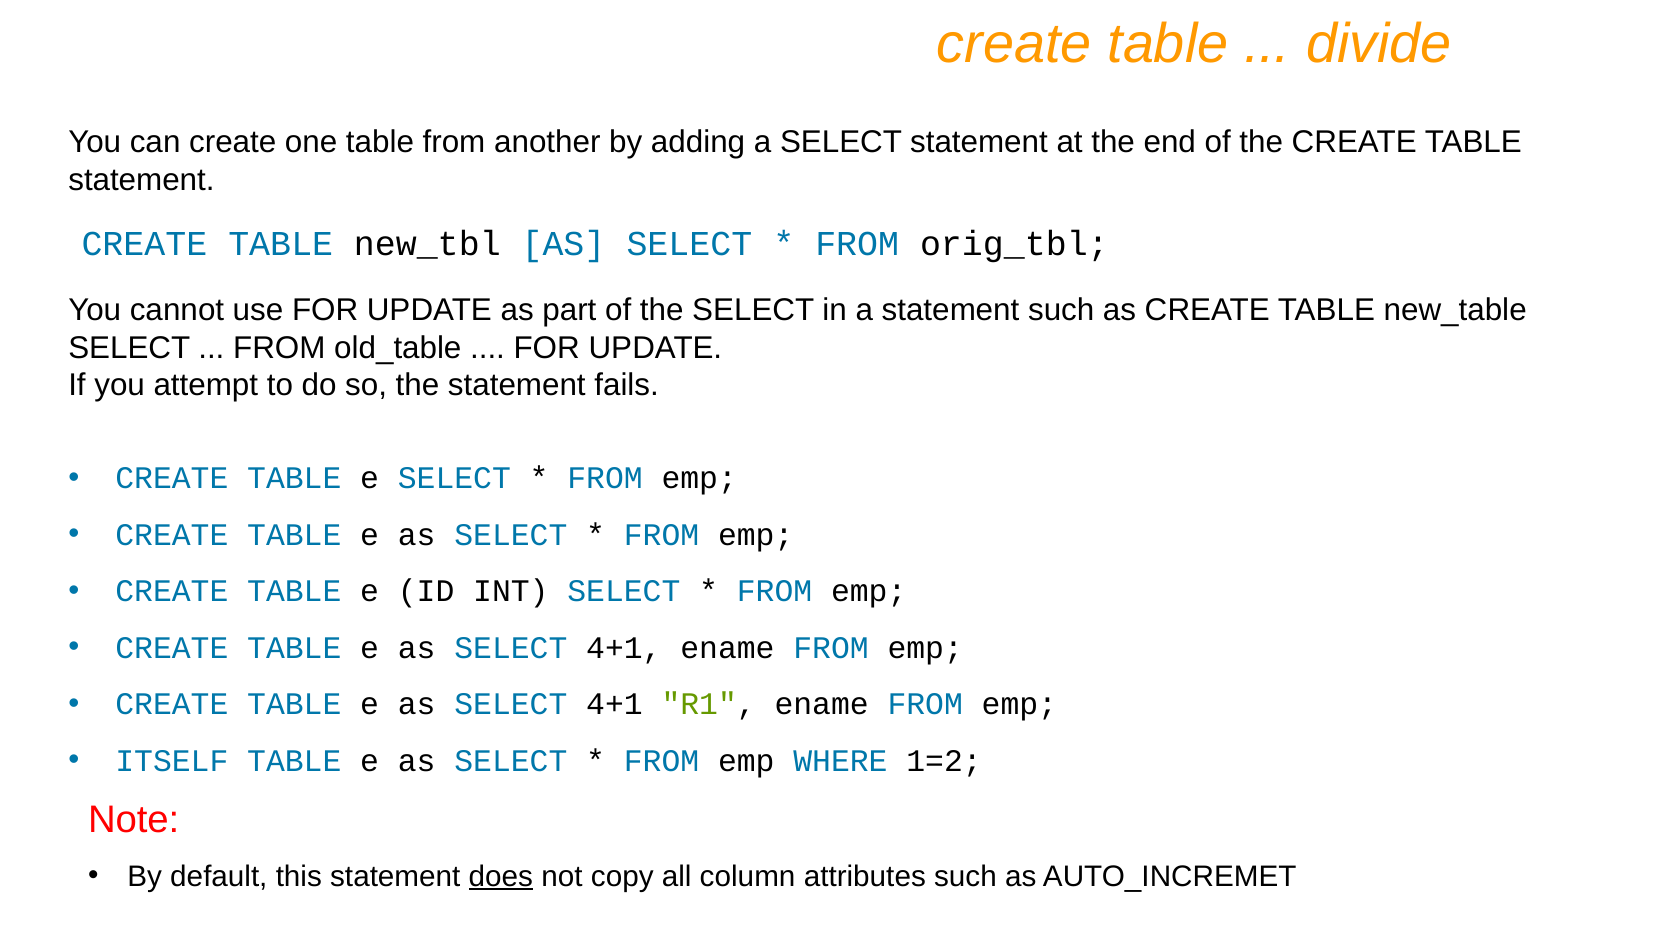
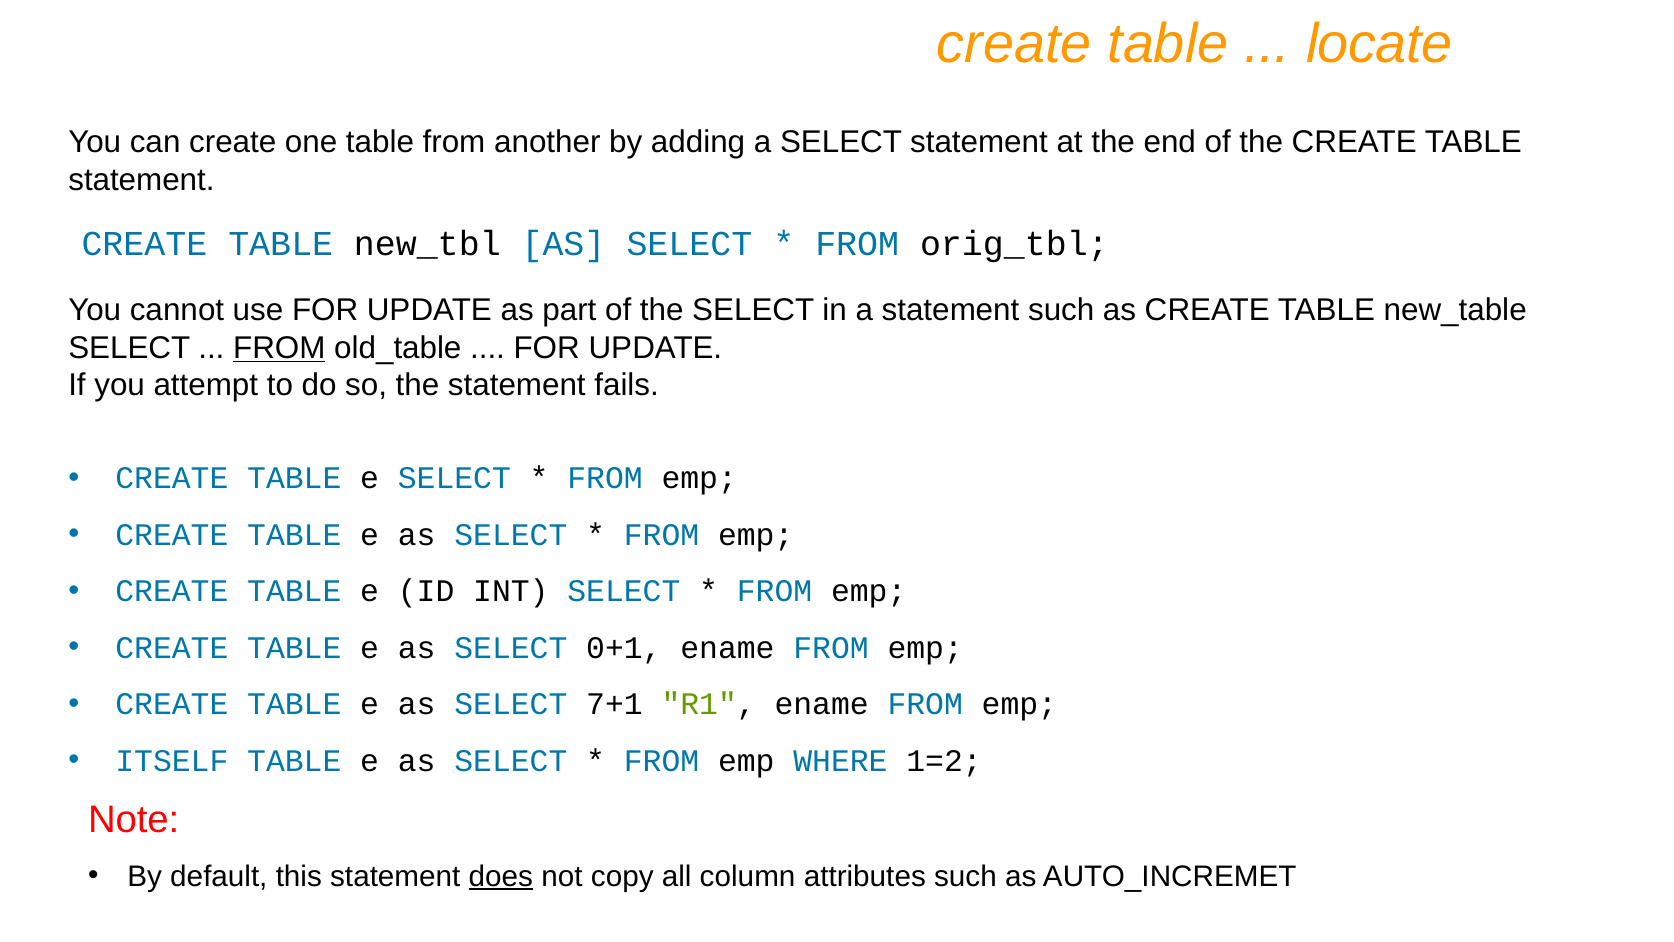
divide: divide -> locate
FROM at (279, 348) underline: none -> present
4+1 at (624, 648): 4+1 -> 0+1
4+1 at (614, 704): 4+1 -> 7+1
